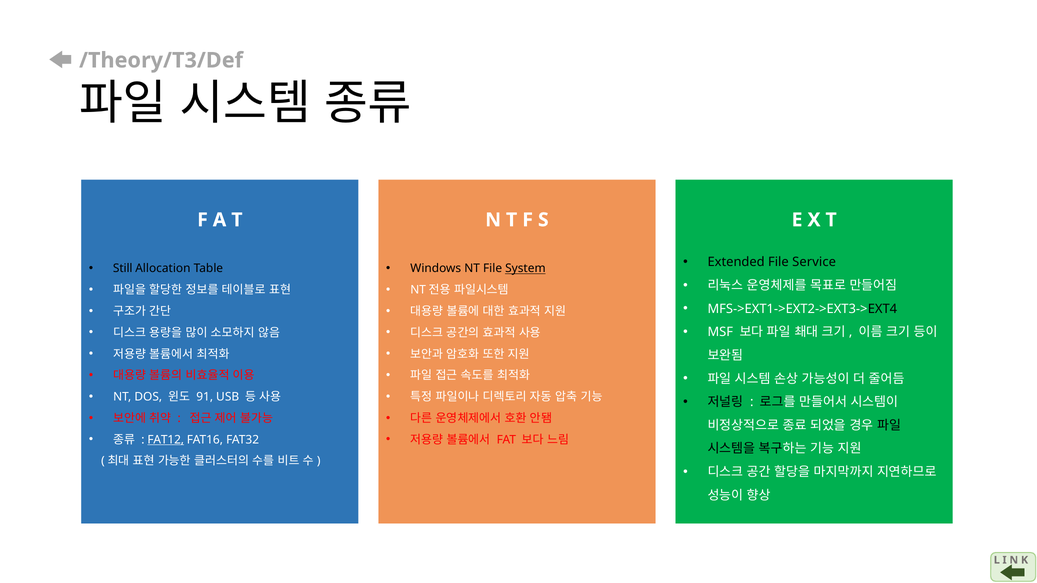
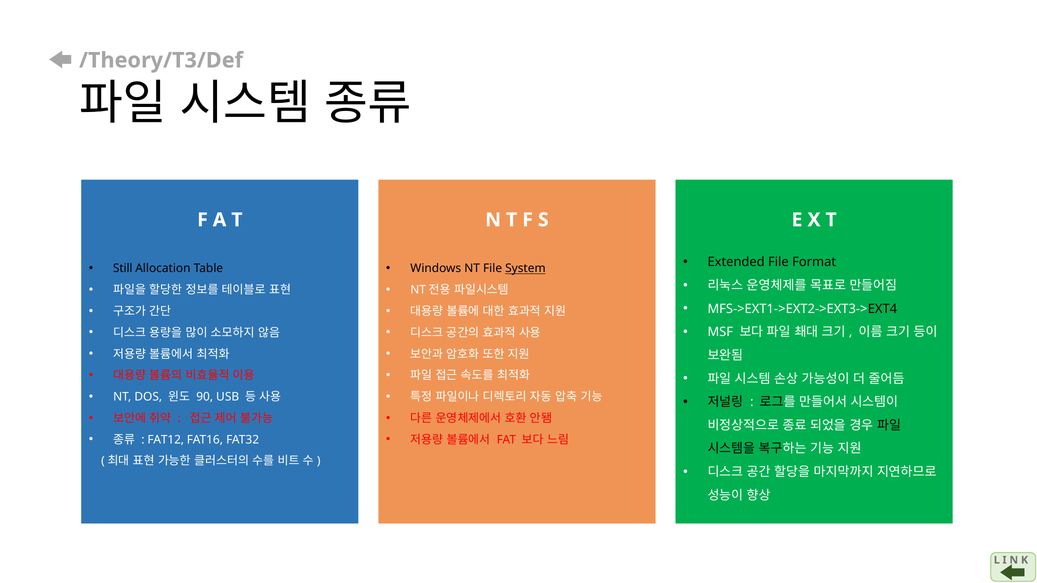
Service: Service -> Format
91: 91 -> 90
FAT12 underline: present -> none
